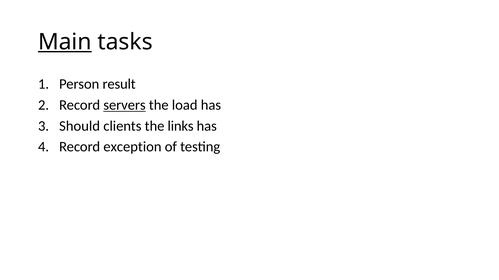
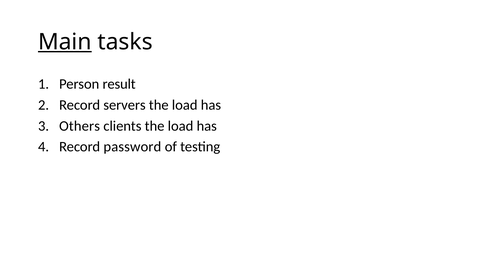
servers underline: present -> none
Should: Should -> Others
clients the links: links -> load
exception: exception -> password
